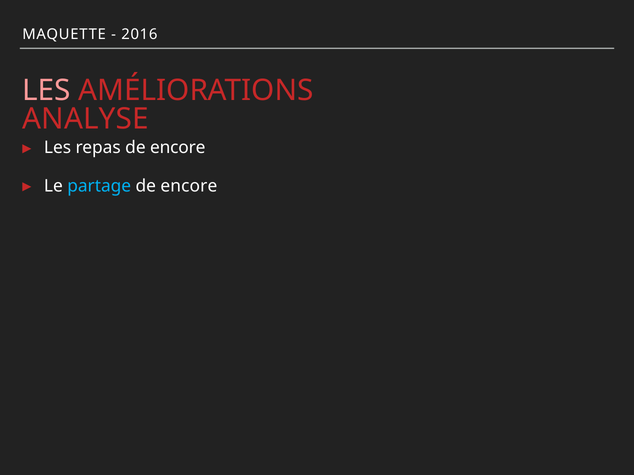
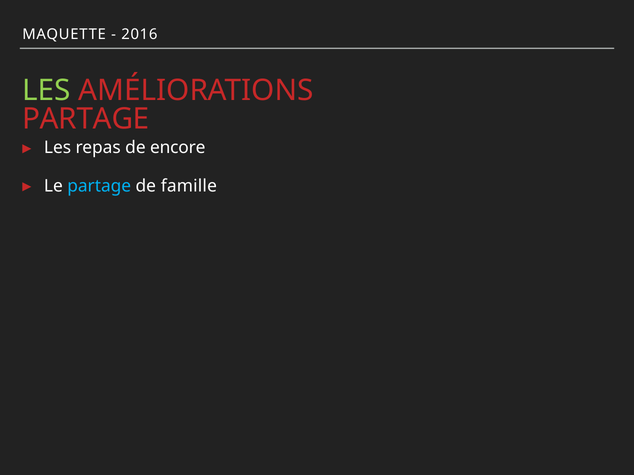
LES at (46, 90) colour: pink -> light green
ANALYSE at (86, 119): ANALYSE -> PARTAGE
encore at (189, 186): encore -> famille
